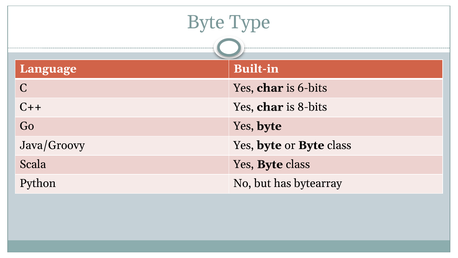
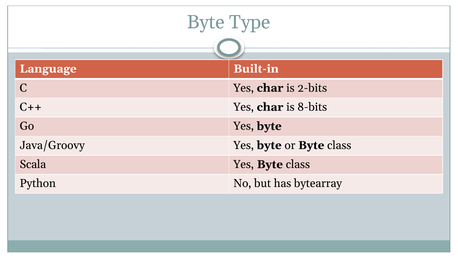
6-bits: 6-bits -> 2-bits
